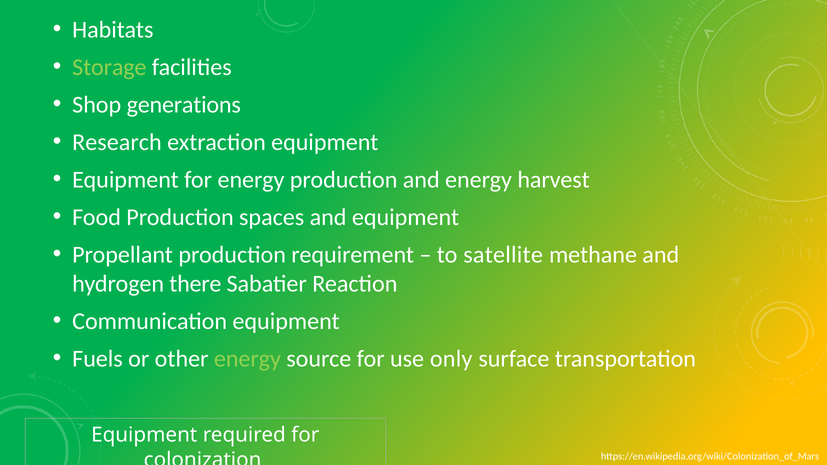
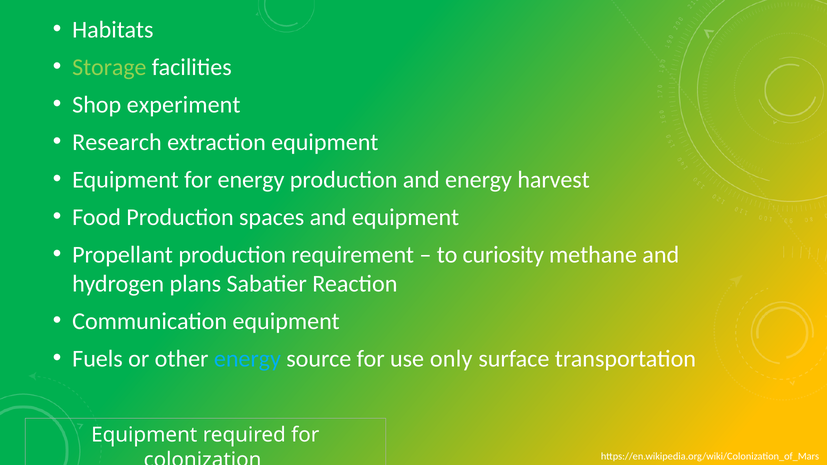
generations: generations -> experiment
satellite: satellite -> curiosity
there: there -> plans
energy at (247, 359) colour: light green -> light blue
